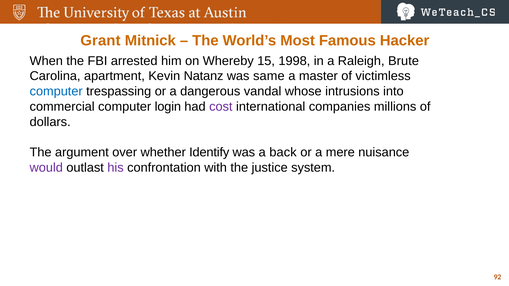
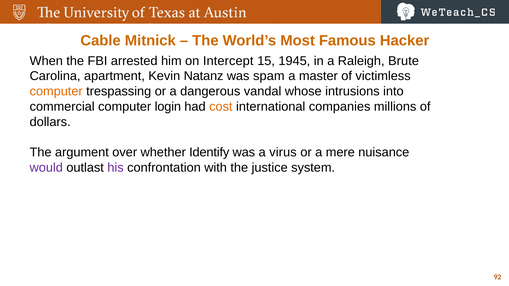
Grant: Grant -> Cable
Whereby: Whereby -> Intercept
1998: 1998 -> 1945
same: same -> spam
computer at (56, 91) colour: blue -> orange
cost colour: purple -> orange
back: back -> virus
